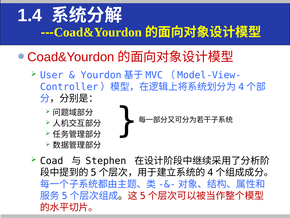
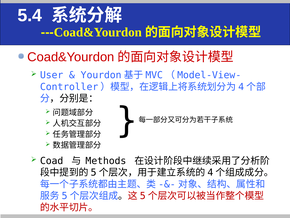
1.4: 1.4 -> 5.4
Stephen: Stephen -> Methods
